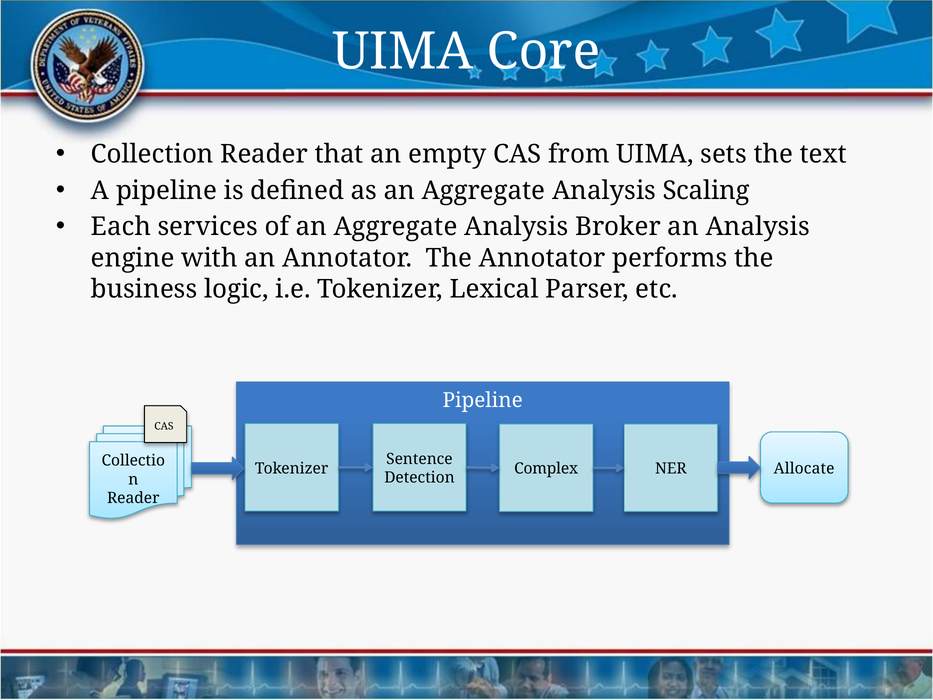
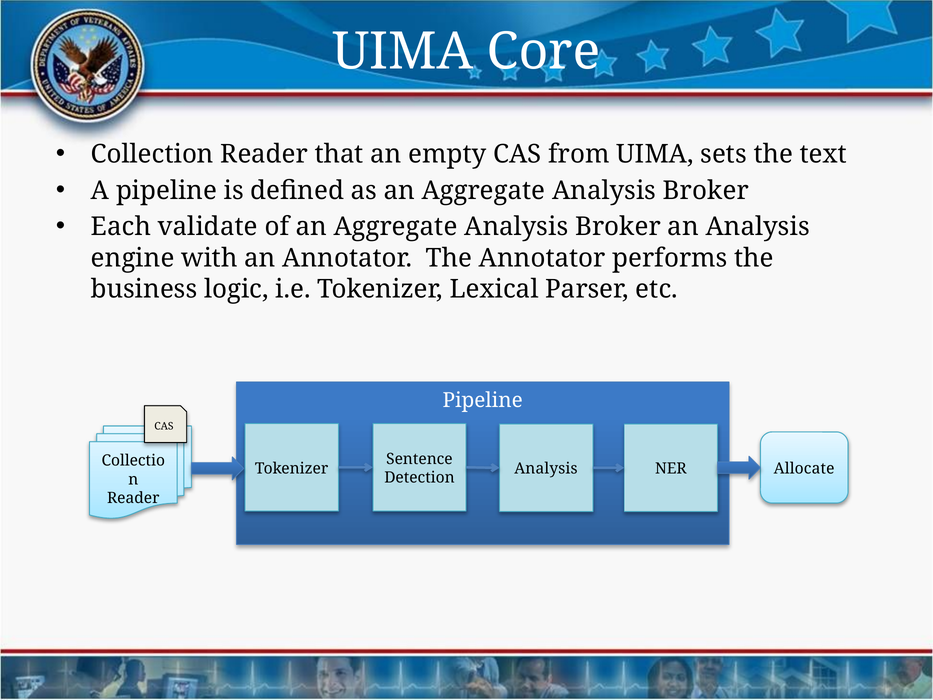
Scaling at (706, 190): Scaling -> Broker
services: services -> validate
Complex at (546, 469): Complex -> Analysis
